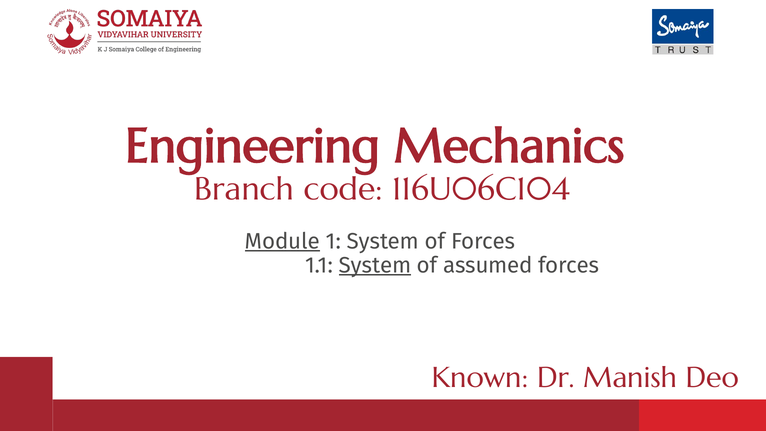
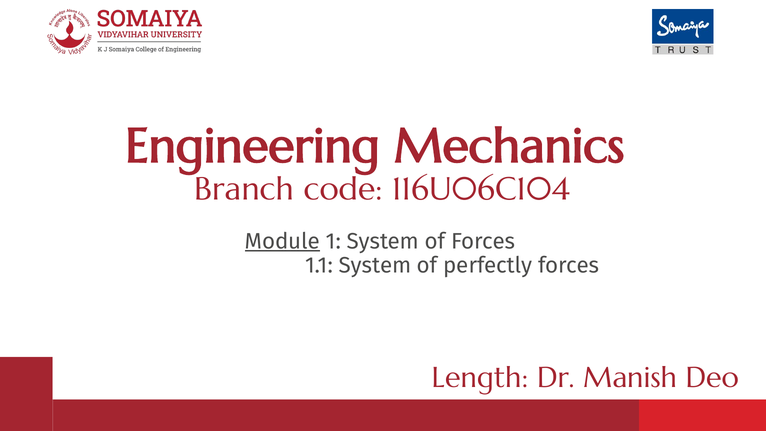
System at (375, 265) underline: present -> none
assumed: assumed -> perfectly
Known: Known -> Length
